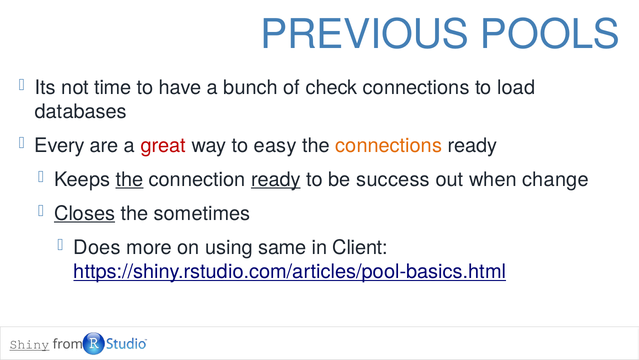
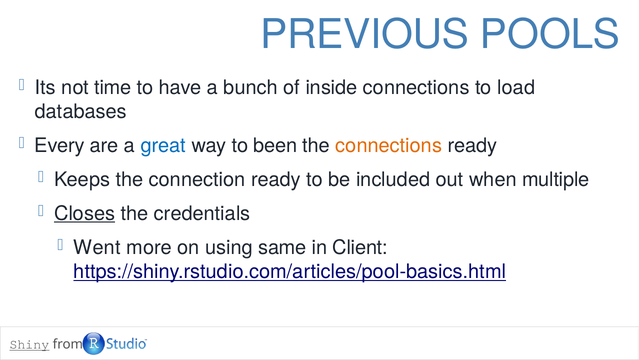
check: check -> inside
great colour: red -> blue
easy: easy -> been
the at (130, 179) underline: present -> none
ready at (276, 179) underline: present -> none
success: success -> included
change: change -> multiple
sometimes: sometimes -> credentials
Does: Does -> Went
